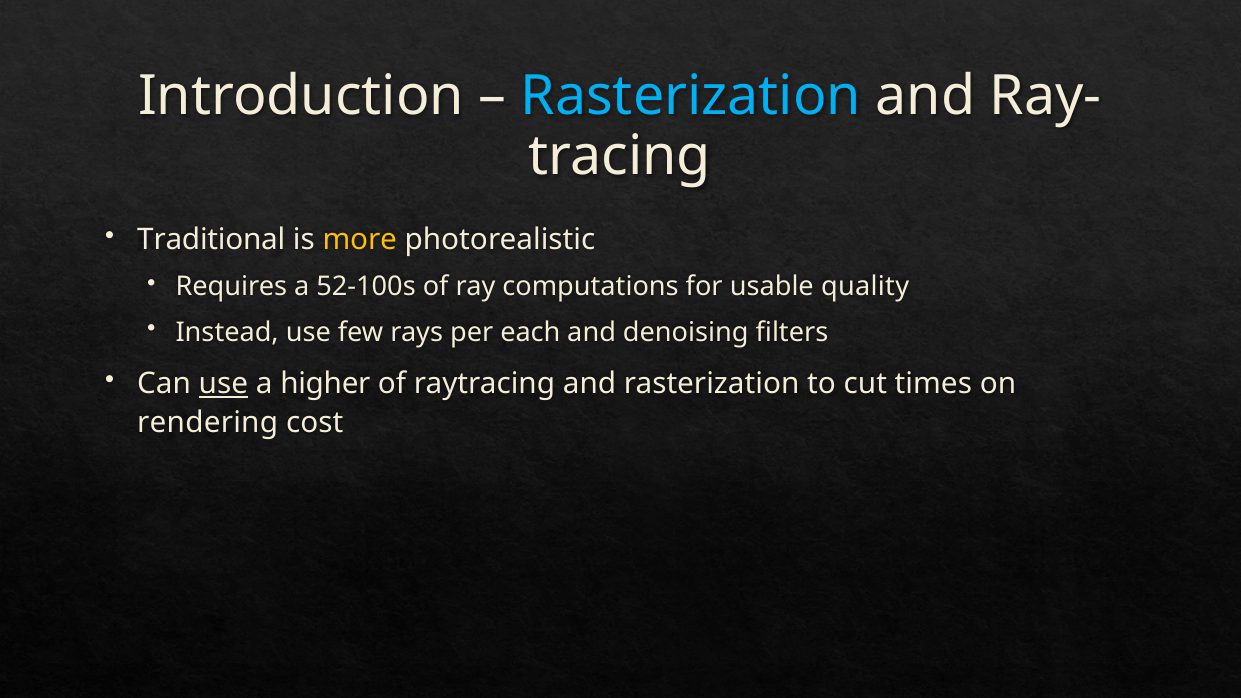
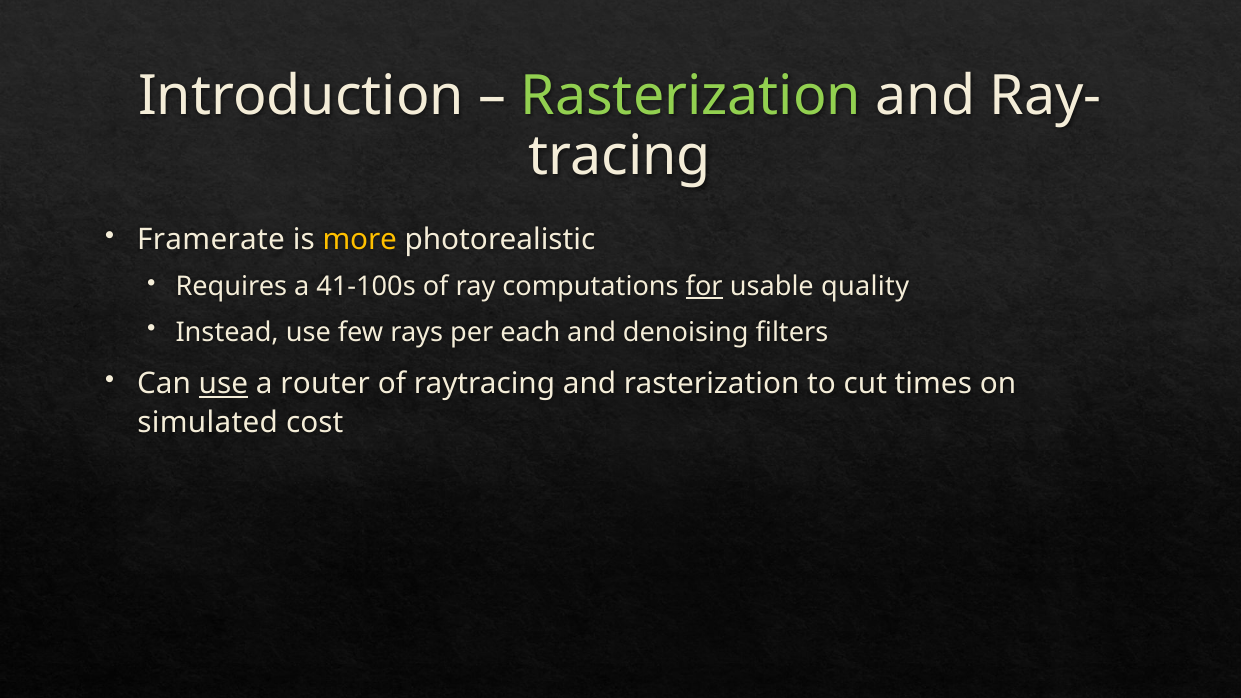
Rasterization at (691, 96) colour: light blue -> light green
Traditional: Traditional -> Framerate
52-100s: 52-100s -> 41-100s
for underline: none -> present
higher: higher -> router
rendering: rendering -> simulated
